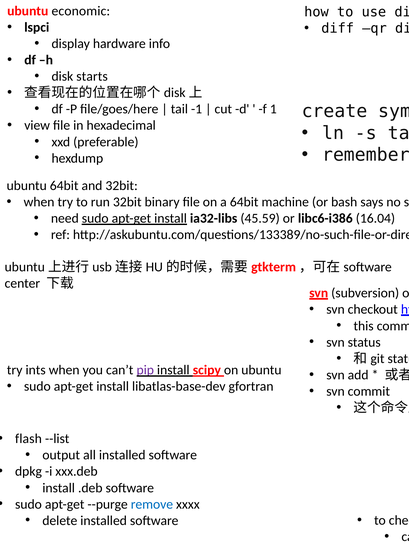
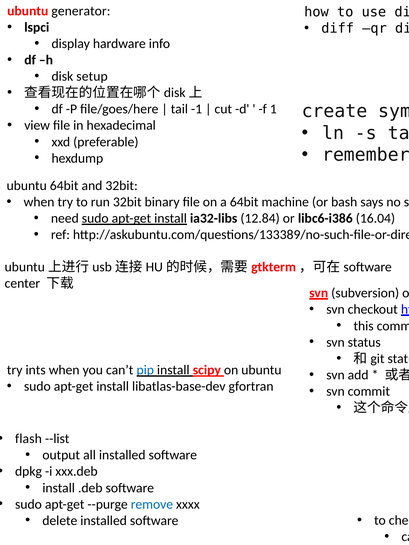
economic: economic -> generator
starts: starts -> setup
45.59: 45.59 -> 12.84
pip colour: purple -> blue
